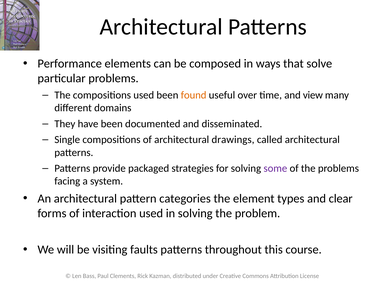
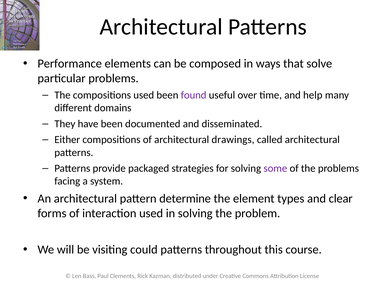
found colour: orange -> purple
view: view -> help
Single: Single -> Either
categories: categories -> determine
faults: faults -> could
